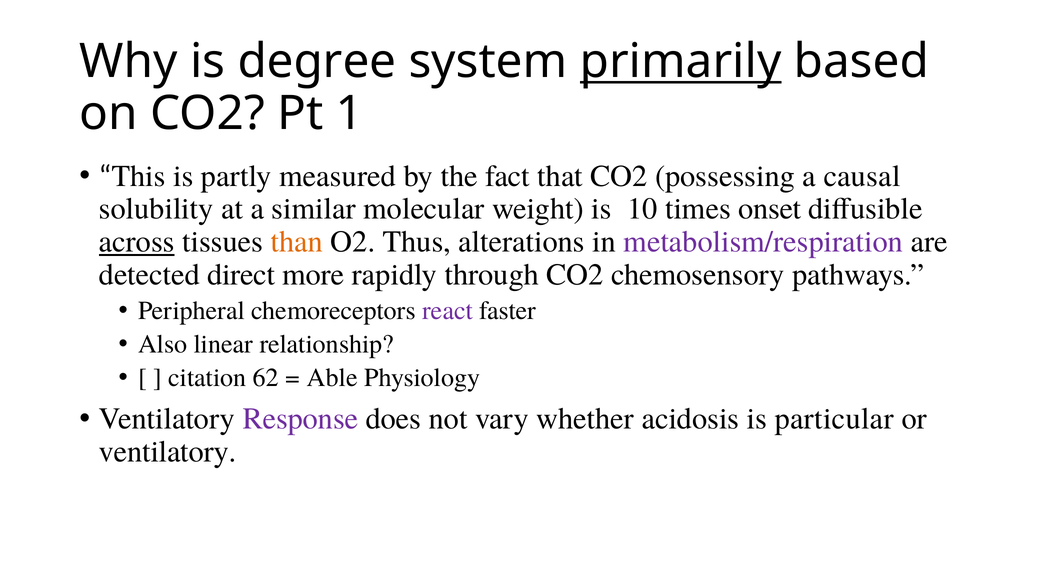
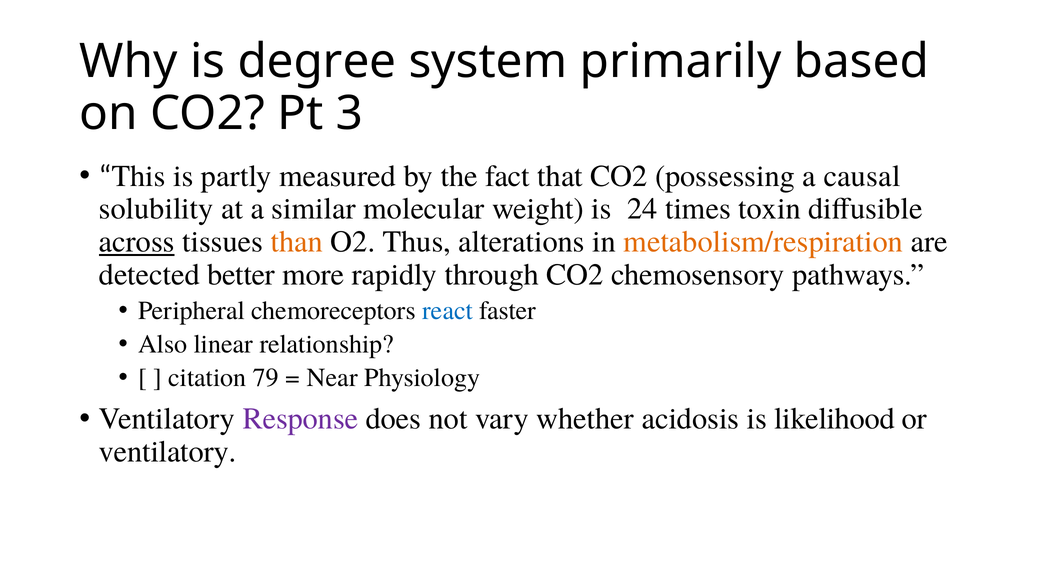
primarily underline: present -> none
1: 1 -> 3
10: 10 -> 24
onset: onset -> toxin
metabolism/respiration colour: purple -> orange
direct: direct -> better
react colour: purple -> blue
62: 62 -> 79
Able: Able -> Near
particular: particular -> likelihood
